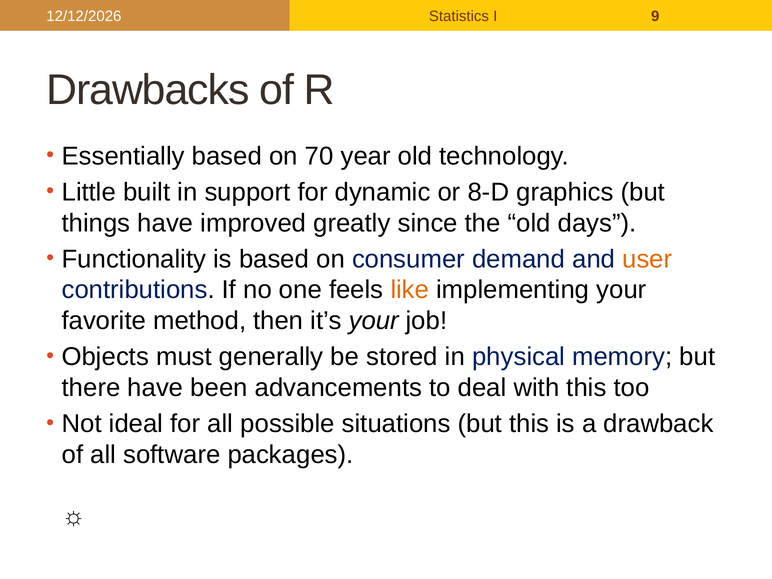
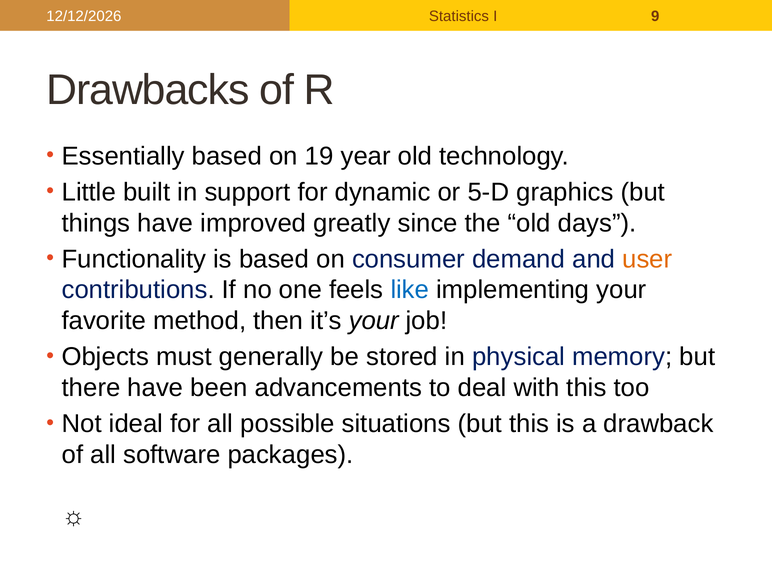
70: 70 -> 19
8-D: 8-D -> 5-D
like colour: orange -> blue
